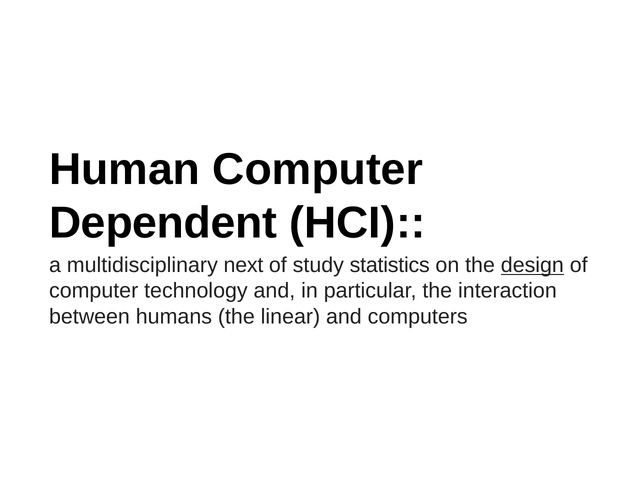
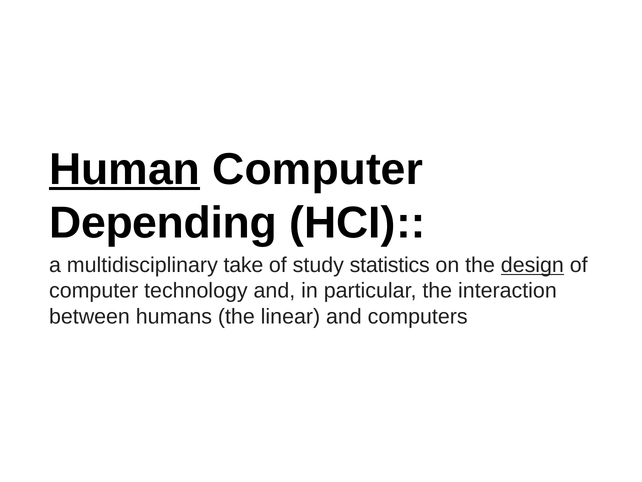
Human underline: none -> present
Dependent: Dependent -> Depending
next: next -> take
